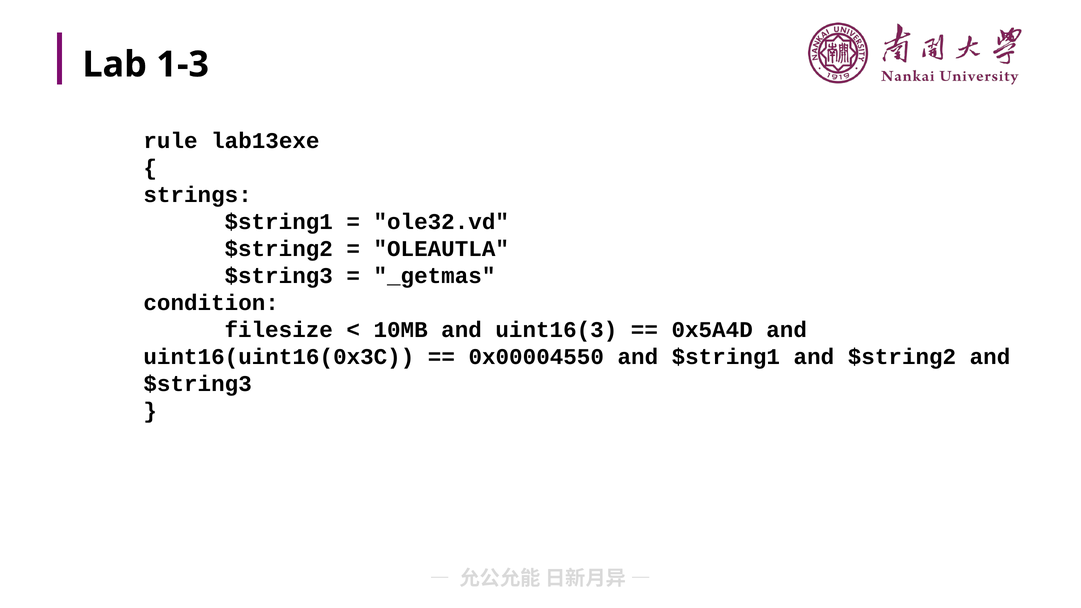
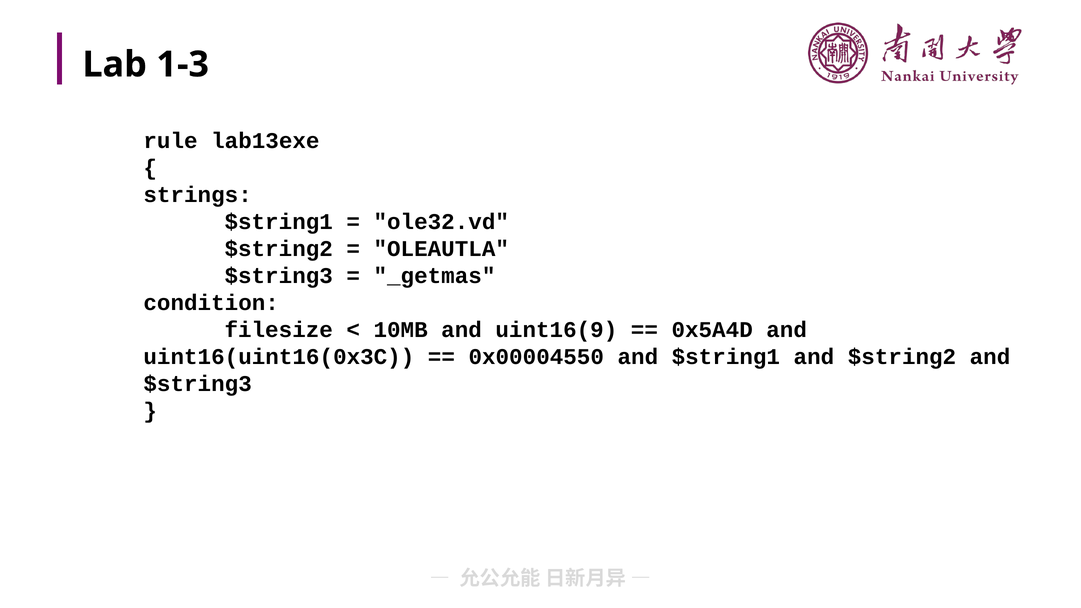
uint16(3: uint16(3 -> uint16(9
